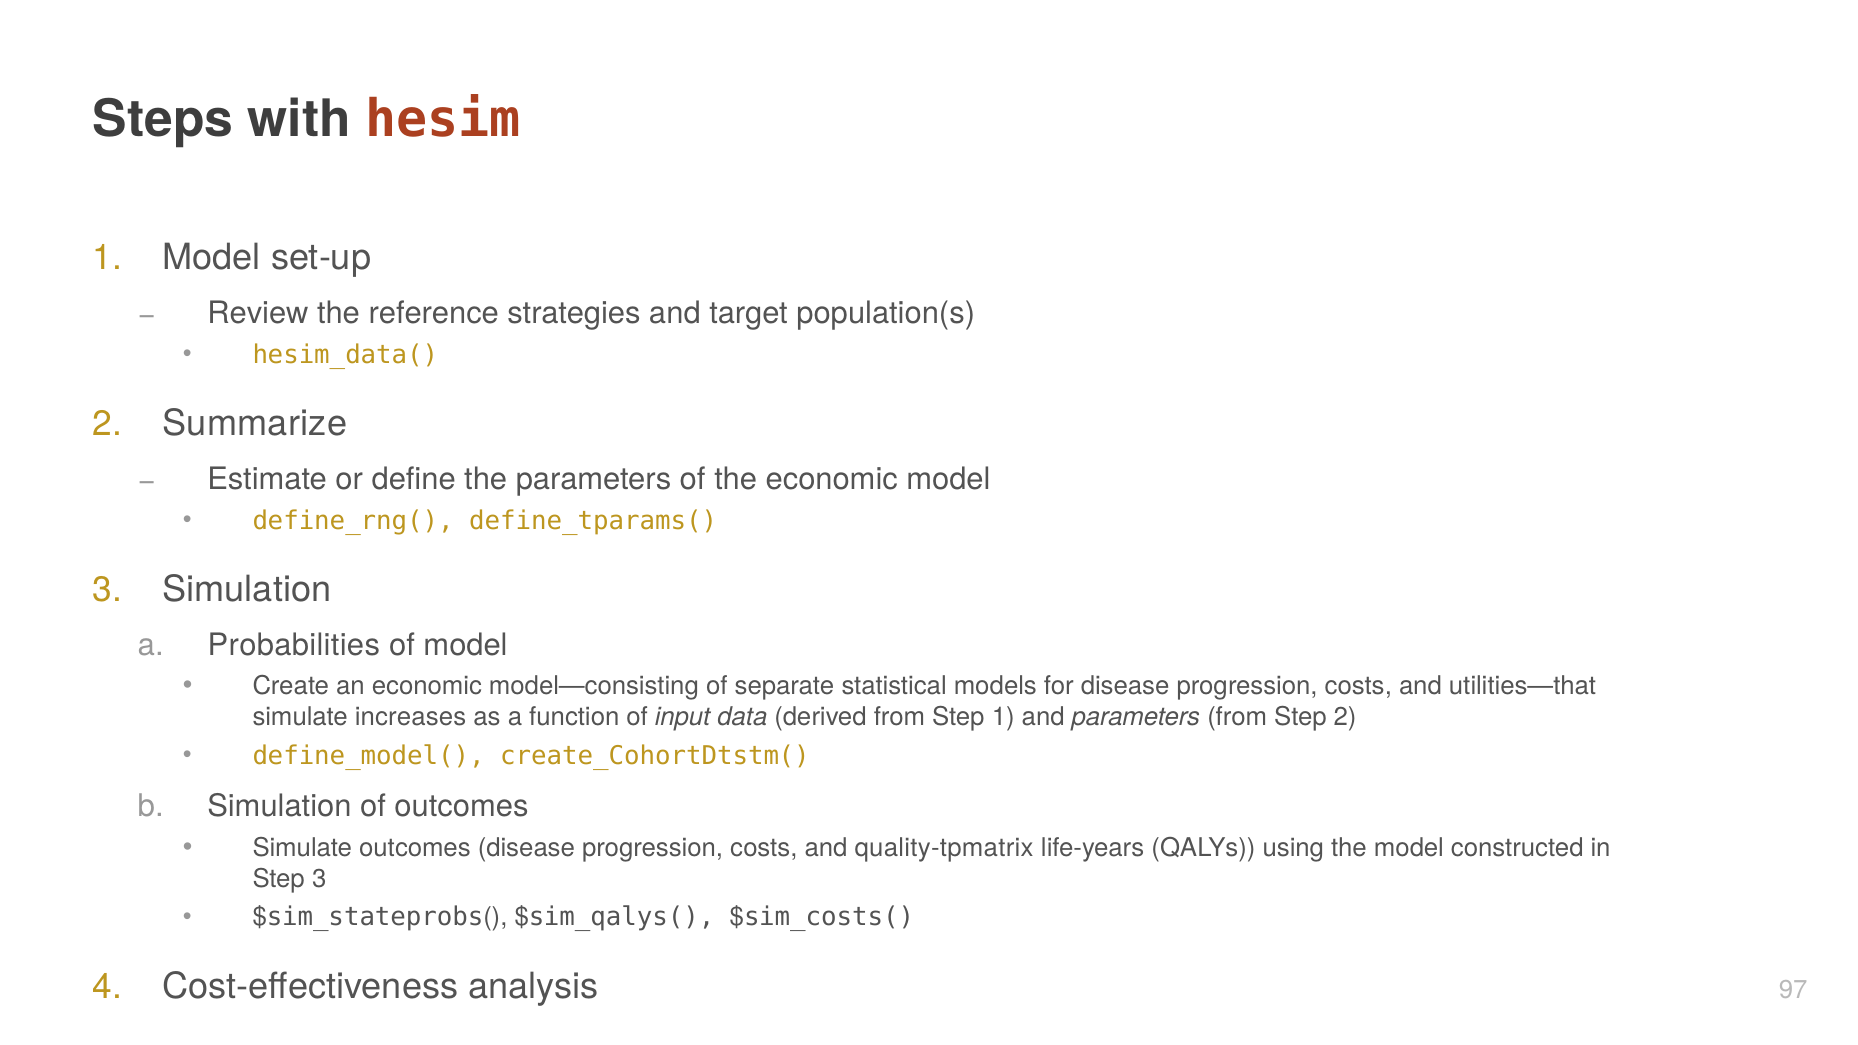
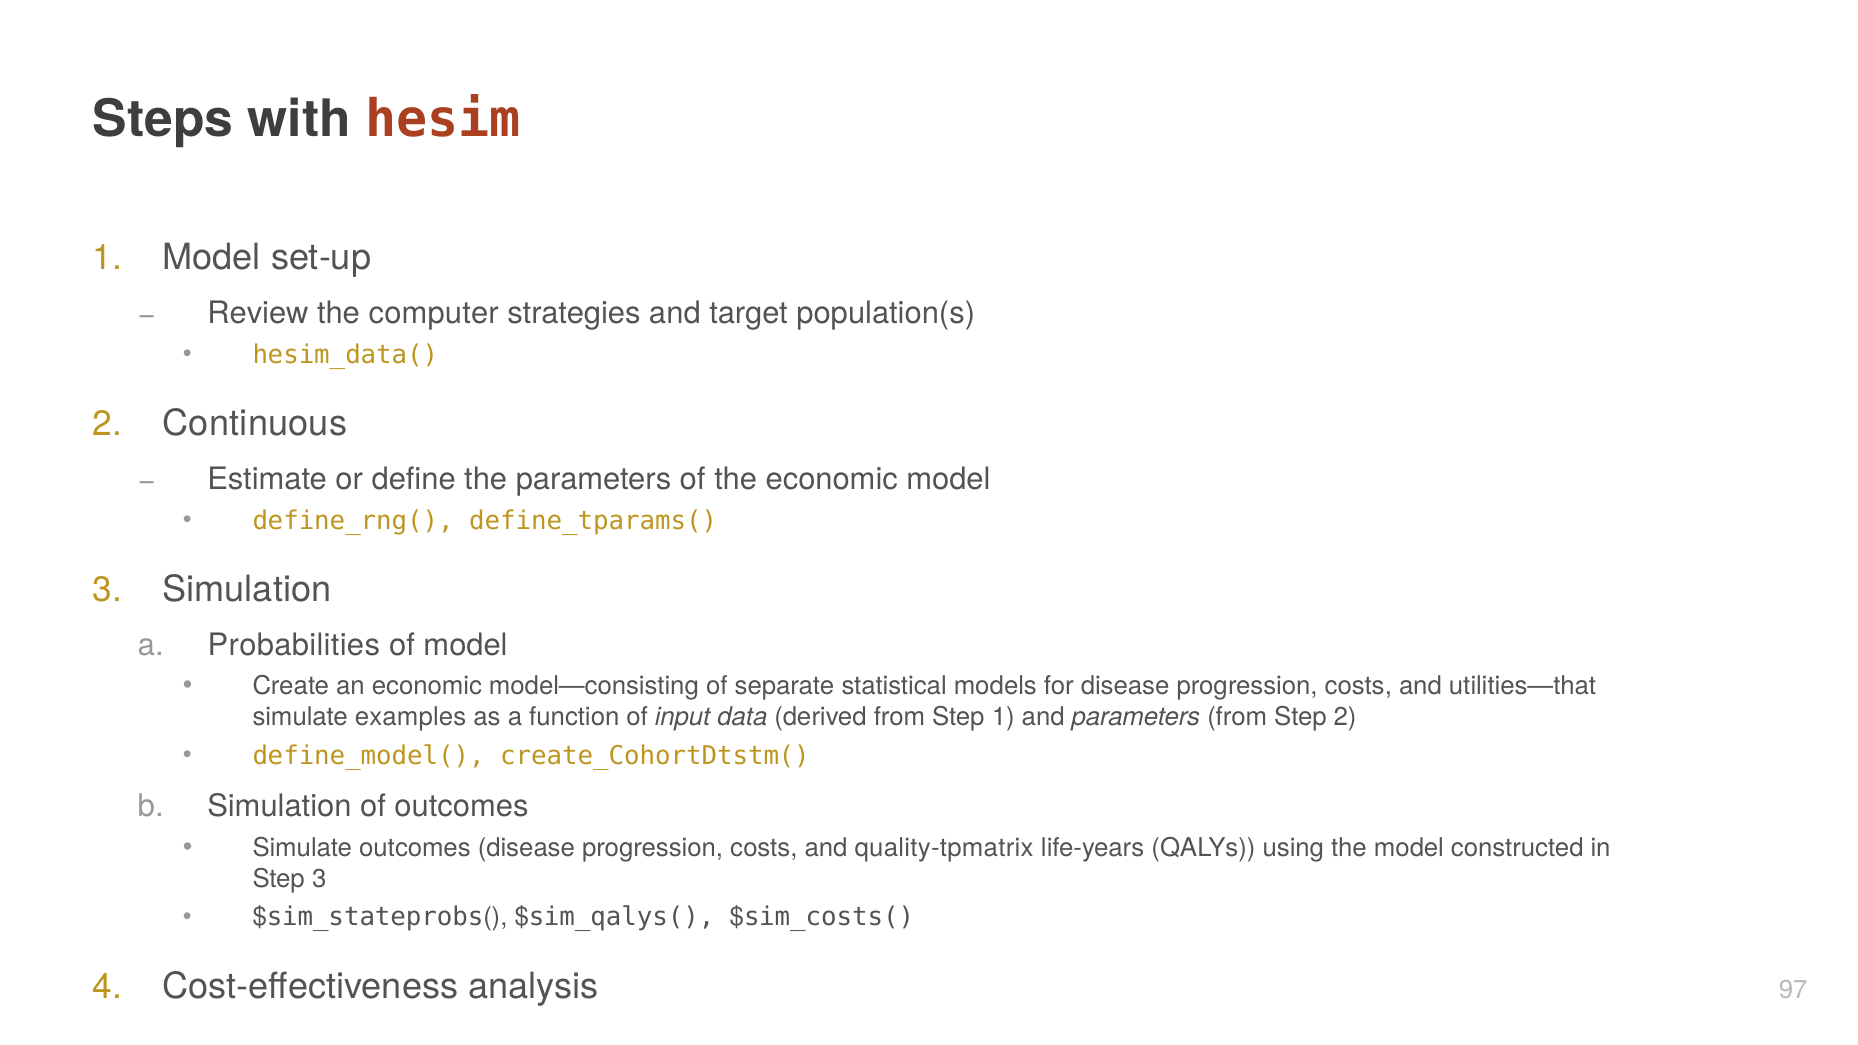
reference: reference -> computer
Summarize: Summarize -> Continuous
increases: increases -> examples
